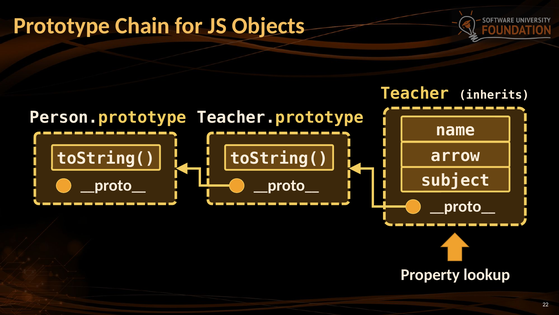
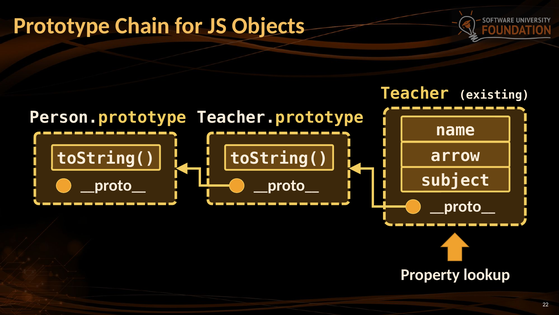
inherits: inherits -> existing
